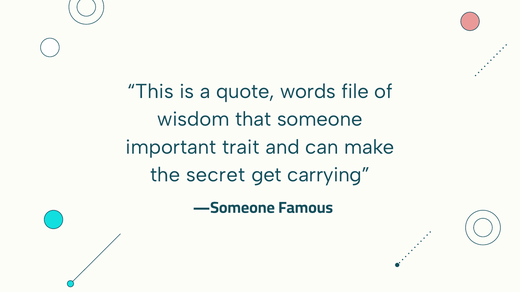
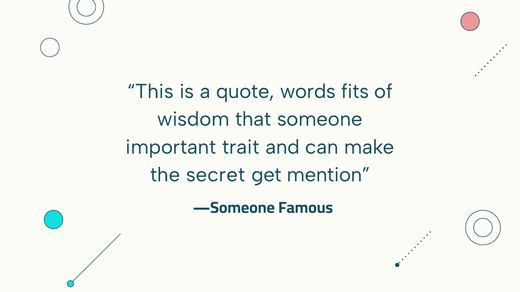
file: file -> fits
carrying: carrying -> mention
